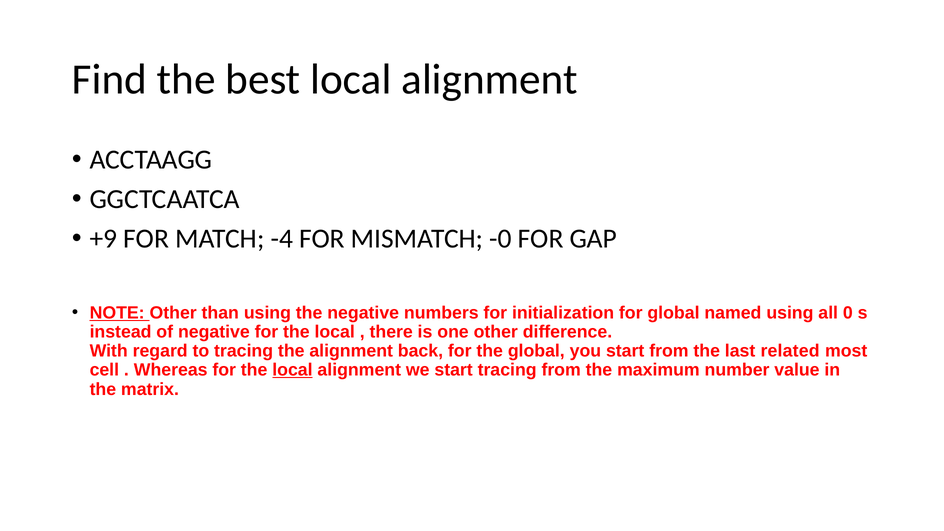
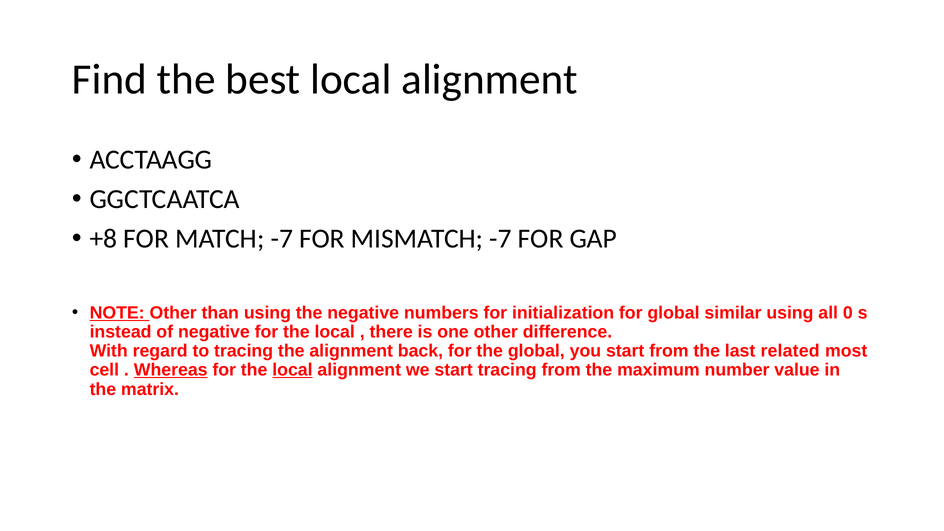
+9: +9 -> +8
MATCH -4: -4 -> -7
MISMATCH -0: -0 -> -7
named: named -> similar
Whereas underline: none -> present
